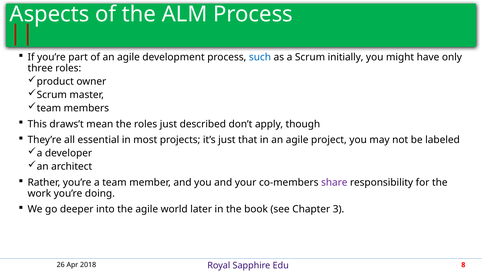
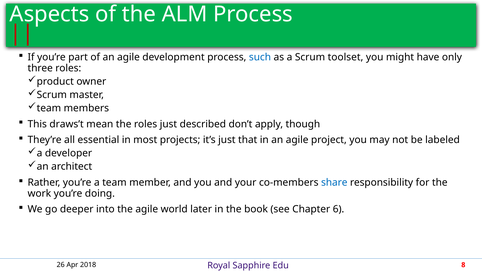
initially: initially -> toolset
share colour: purple -> blue
3: 3 -> 6
